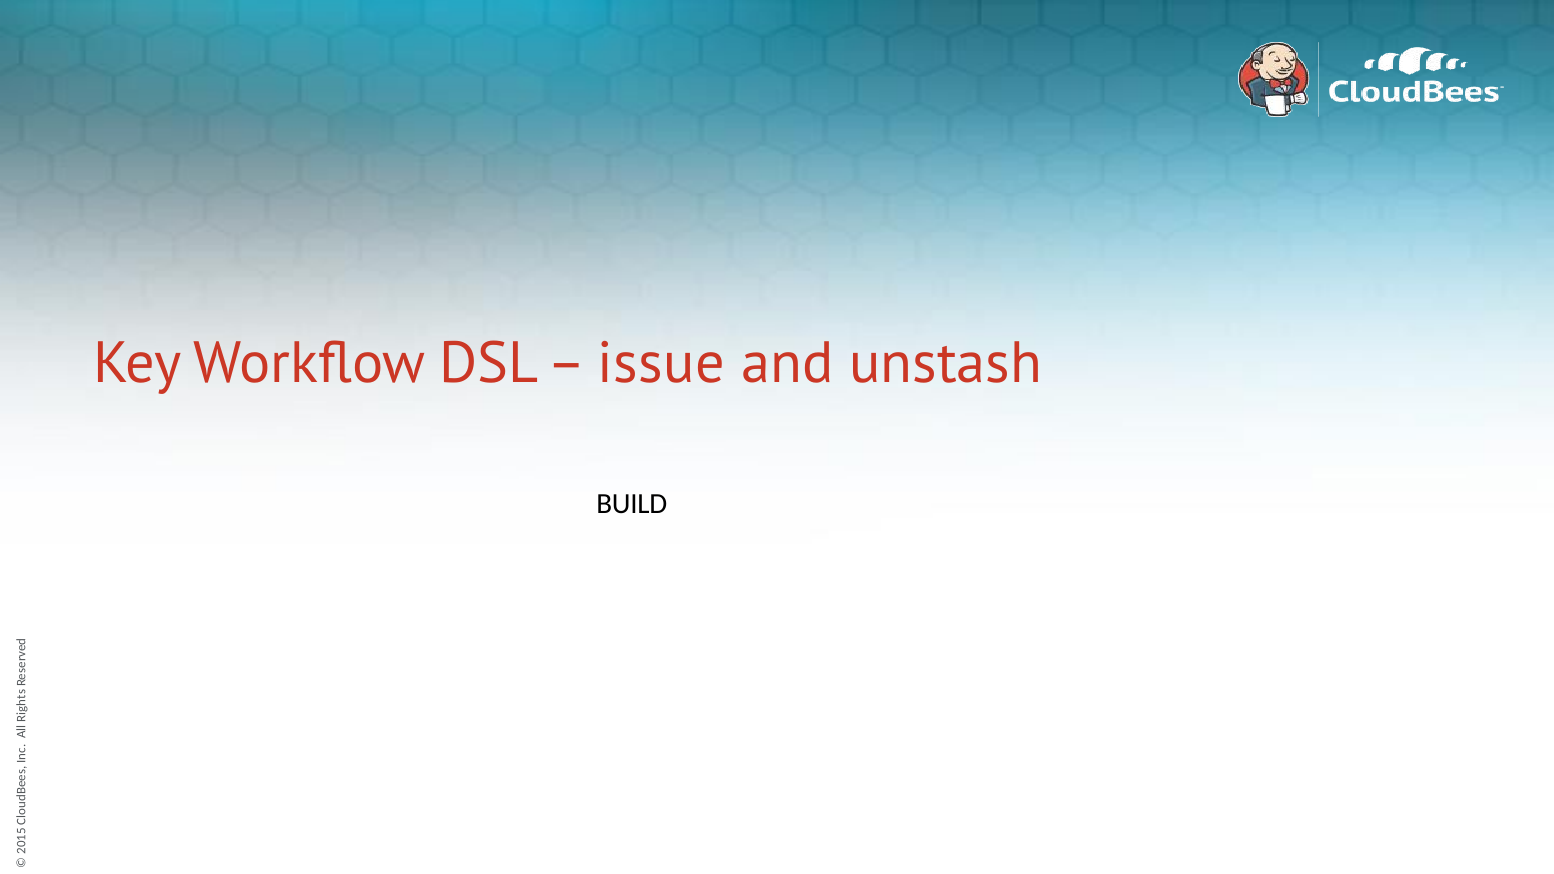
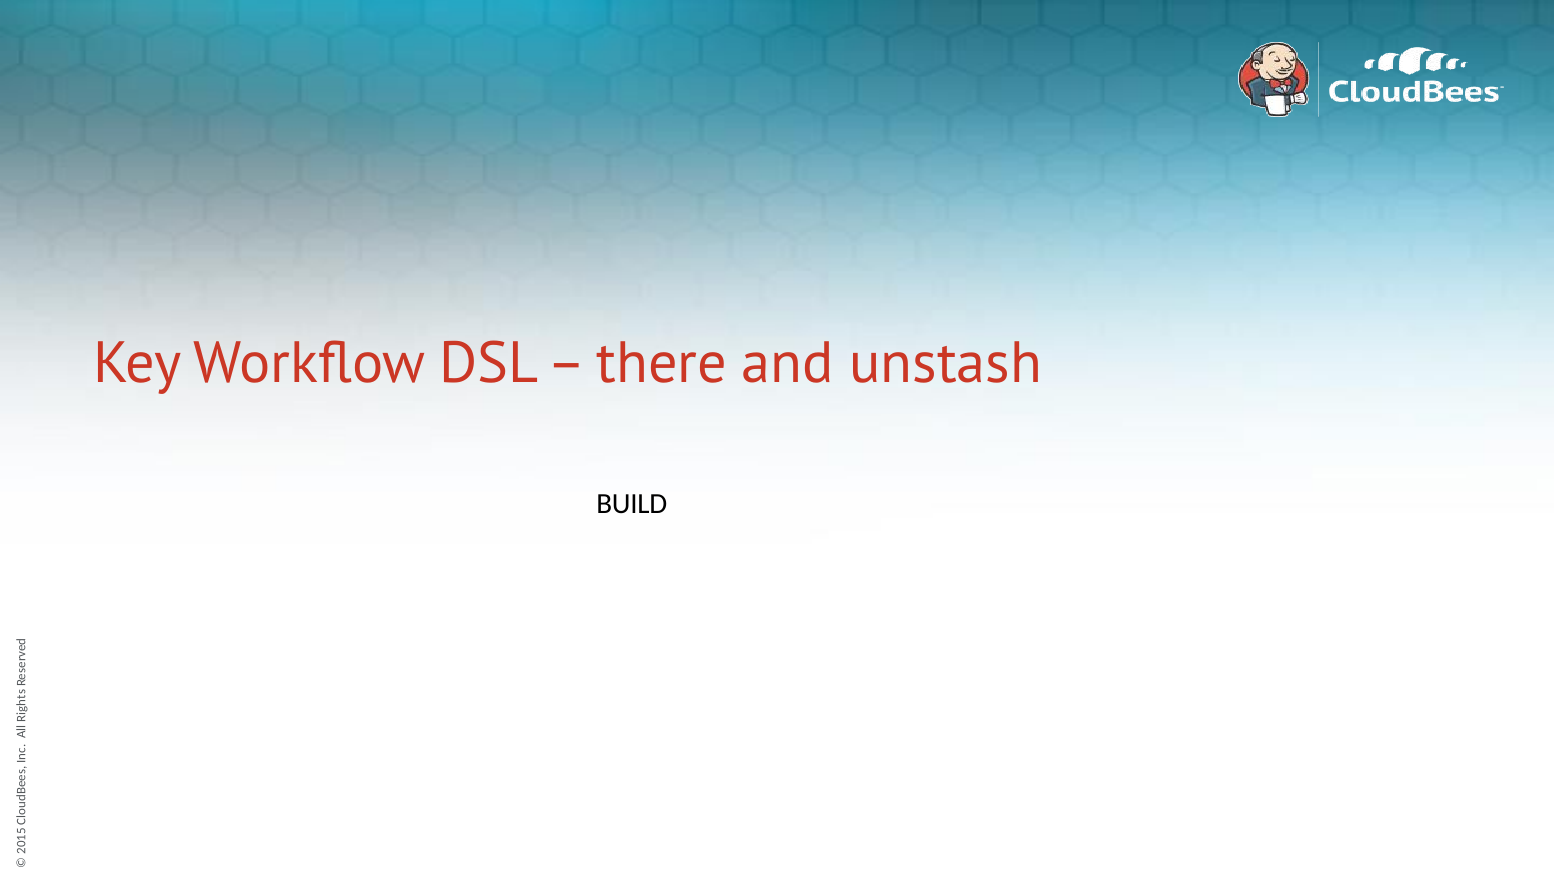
issue: issue -> there
